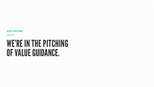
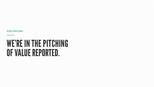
GUIDANCE: GUIDANCE -> REPORTED
